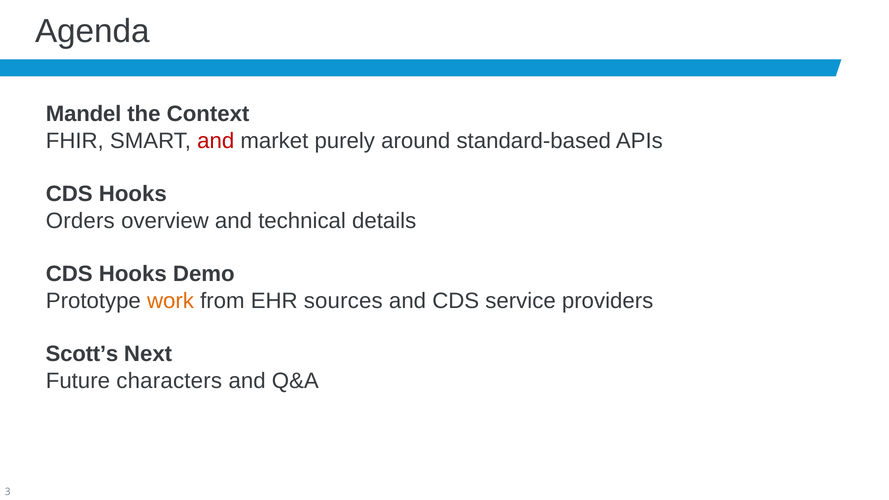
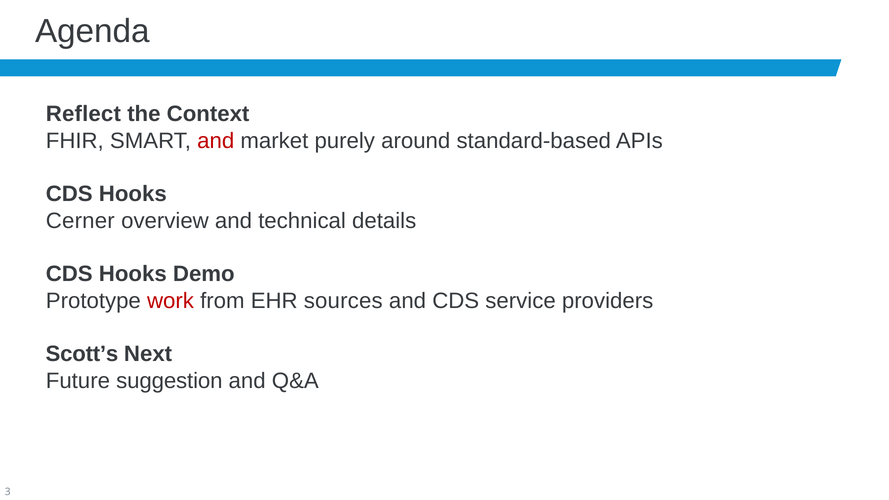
Mandel: Mandel -> Reflect
Orders: Orders -> Cerner
work colour: orange -> red
characters: characters -> suggestion
